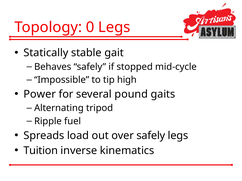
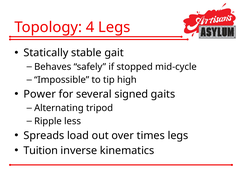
0: 0 -> 4
pound: pound -> signed
fuel: fuel -> less
over safely: safely -> times
